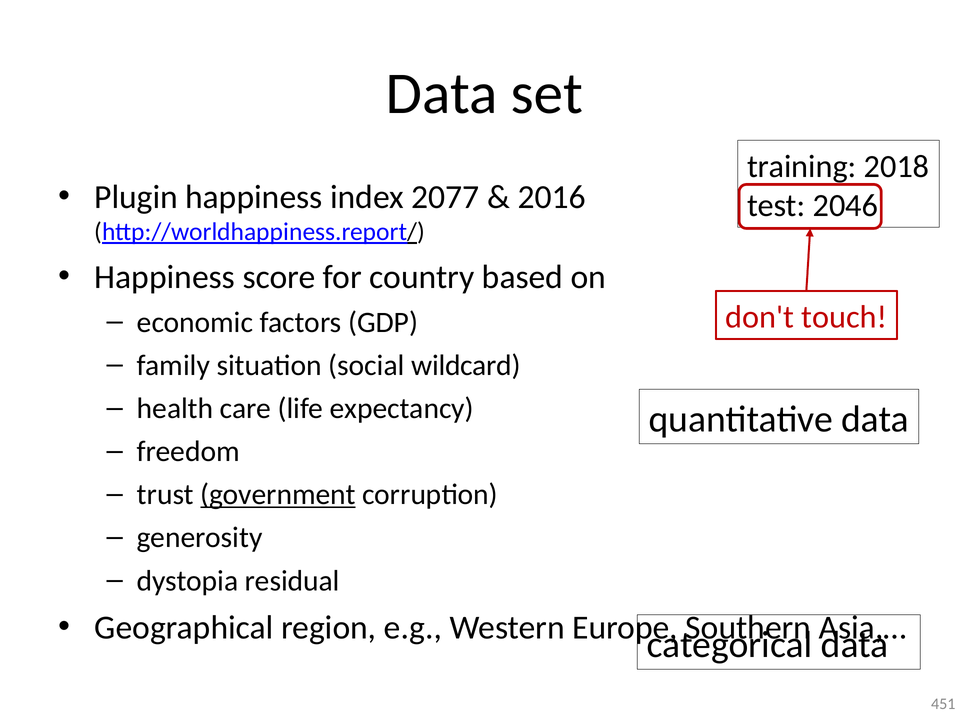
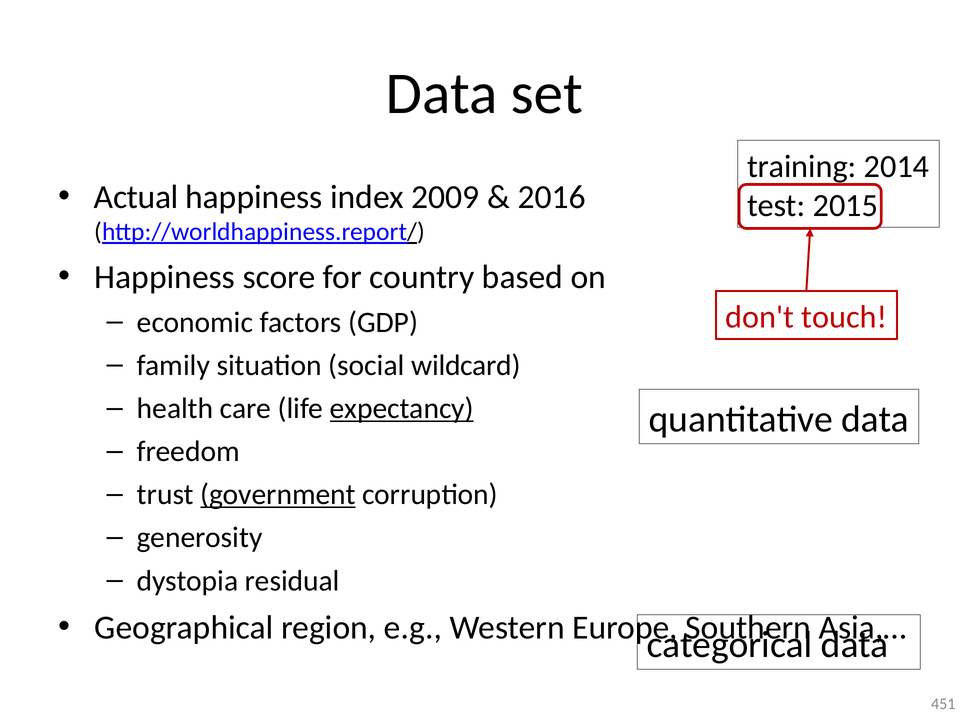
2018: 2018 -> 2014
Plugin: Plugin -> Actual
2077: 2077 -> 2009
2046: 2046 -> 2015
expectancy underline: none -> present
